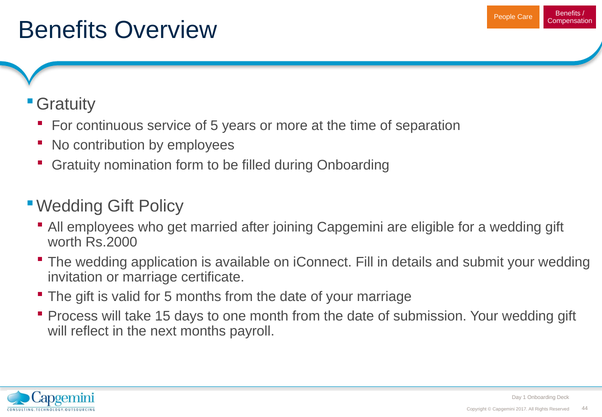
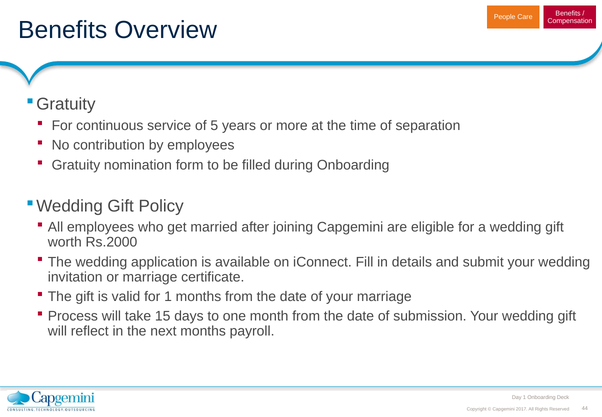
for 5: 5 -> 1
